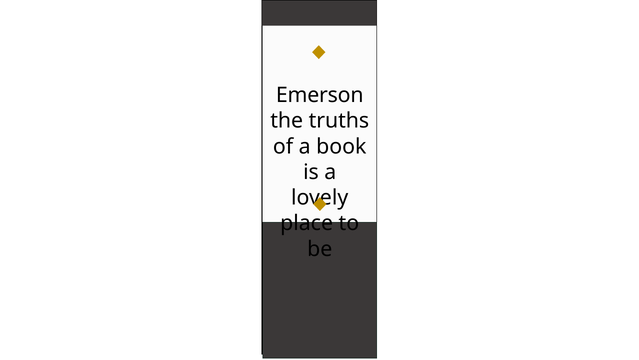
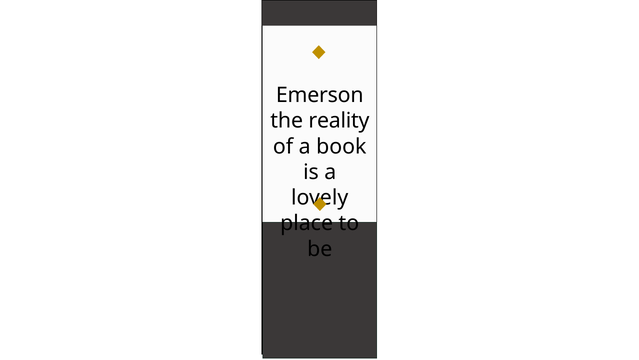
truths: truths -> reality
